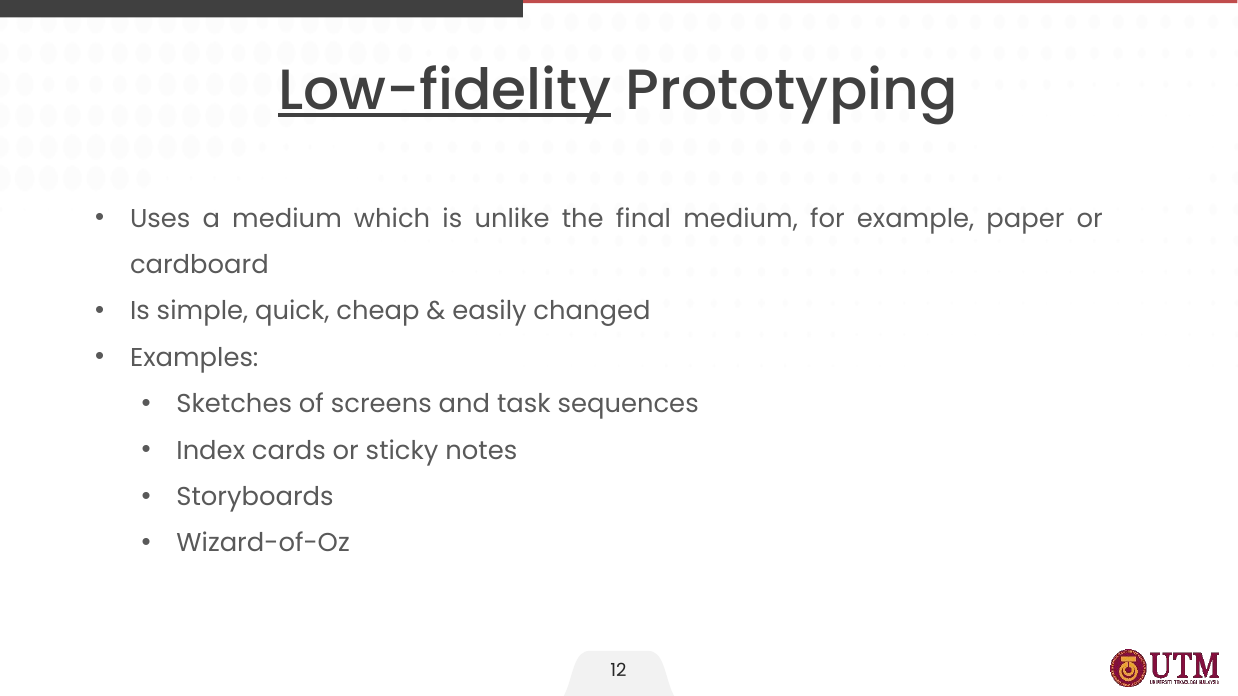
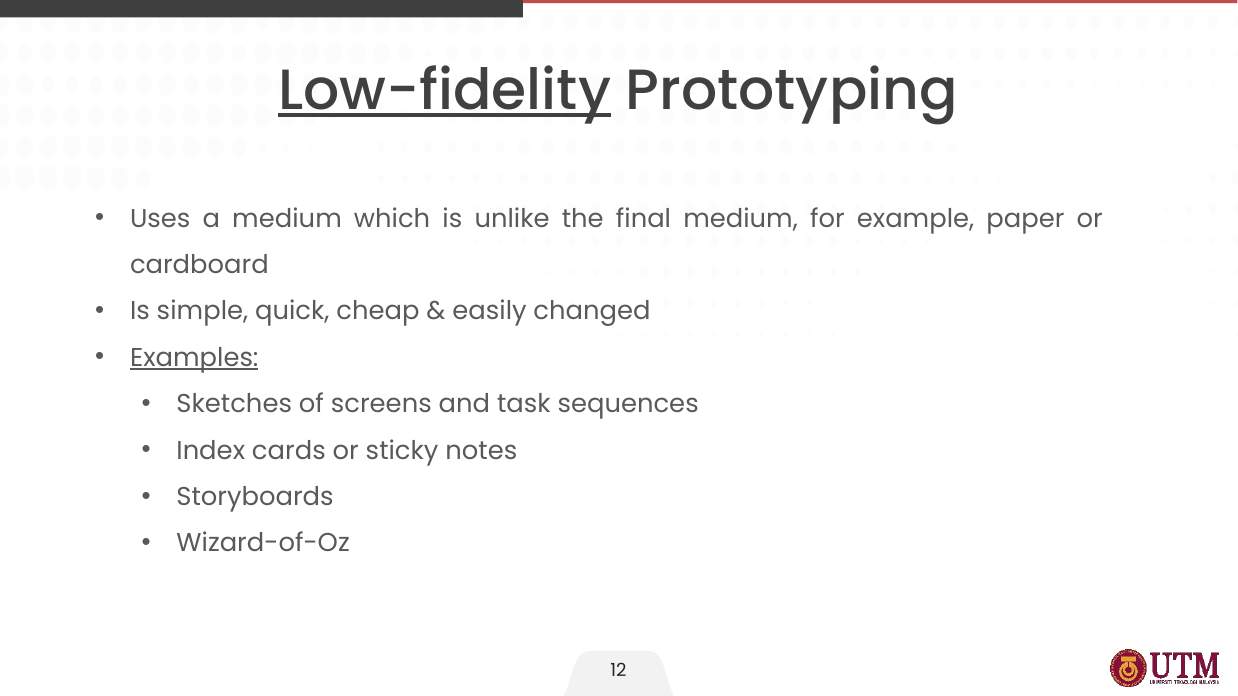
Examples underline: none -> present
